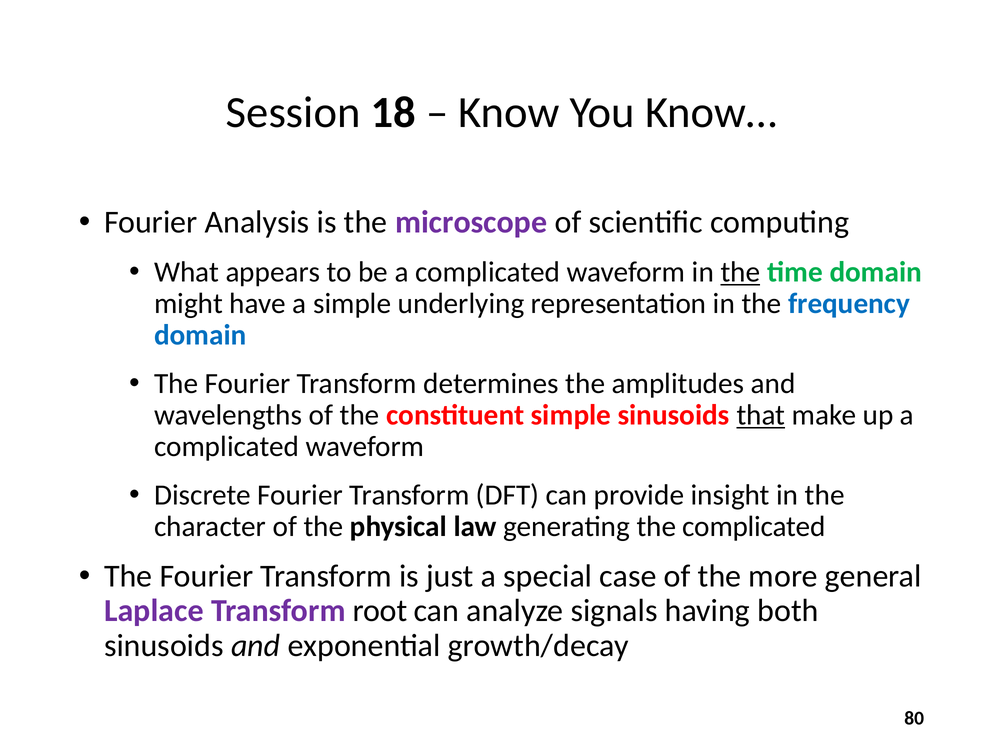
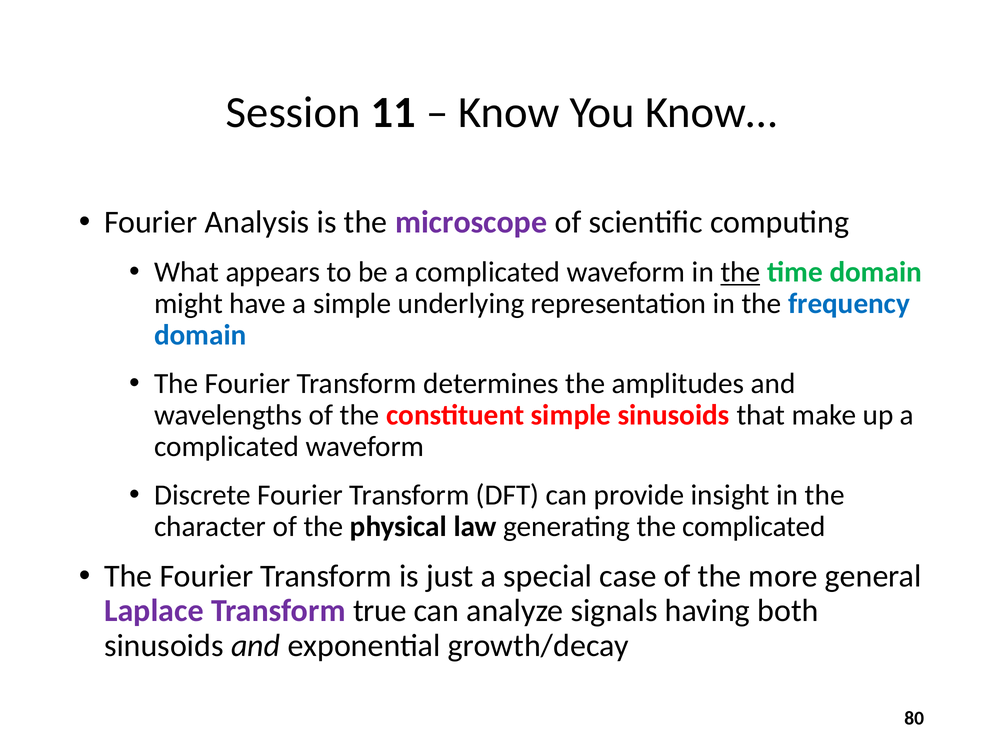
18: 18 -> 11
that underline: present -> none
root: root -> true
